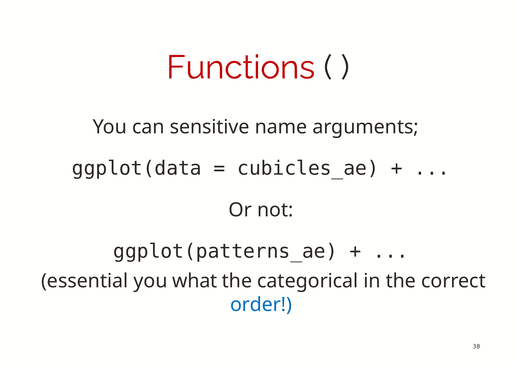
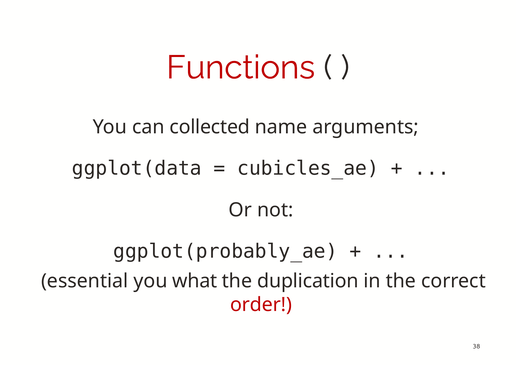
sensitive: sensitive -> collected
ggplot(patterns_ae: ggplot(patterns_ae -> ggplot(probably_ae
categorical: categorical -> duplication
order colour: blue -> red
